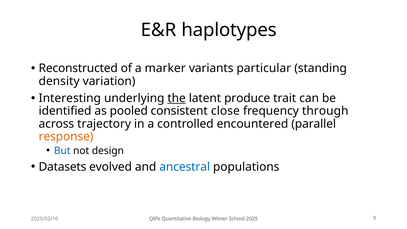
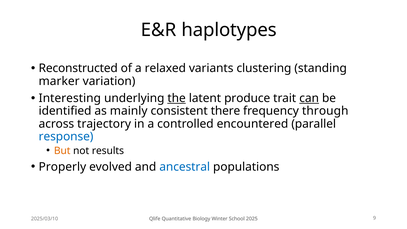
marker: marker -> relaxed
particular: particular -> clustering
density: density -> marker
can underline: none -> present
pooled: pooled -> mainly
close: close -> there
response colour: orange -> blue
But colour: blue -> orange
design: design -> results
Datasets: Datasets -> Properly
